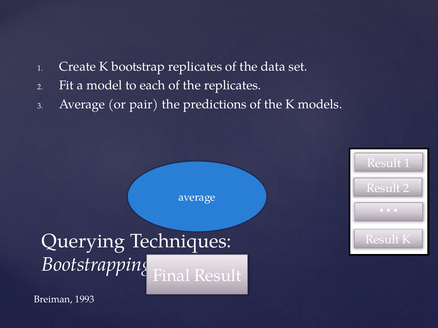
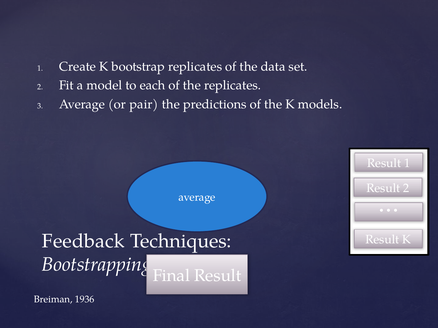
Querying: Querying -> Feedback
1993: 1993 -> 1936
